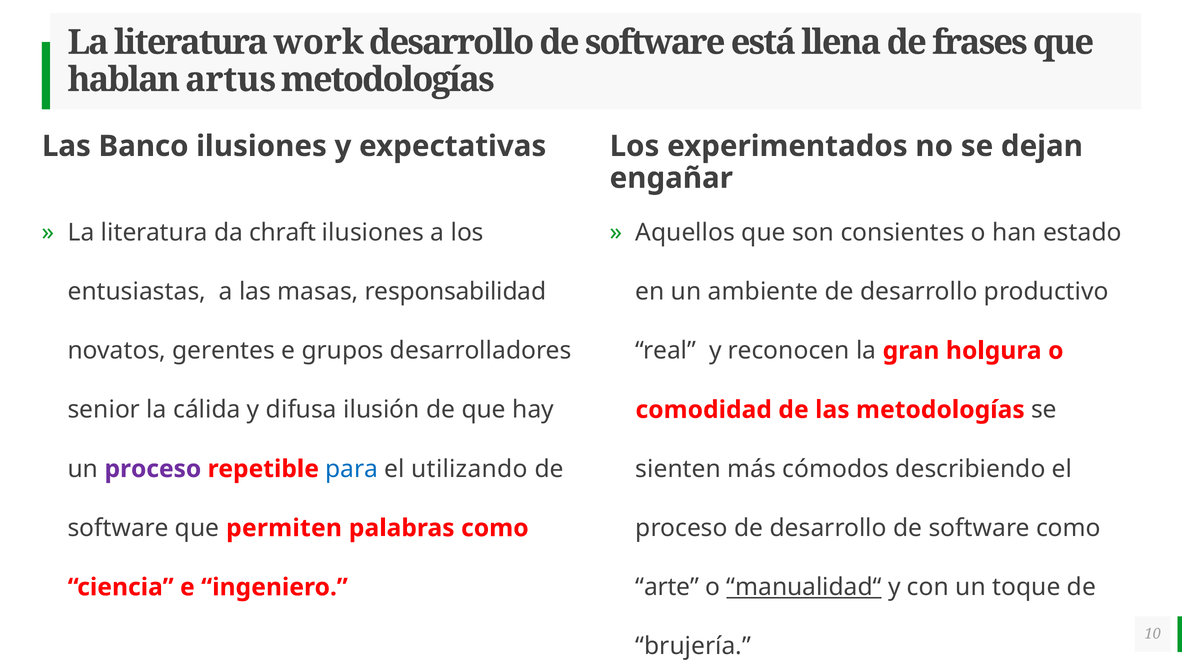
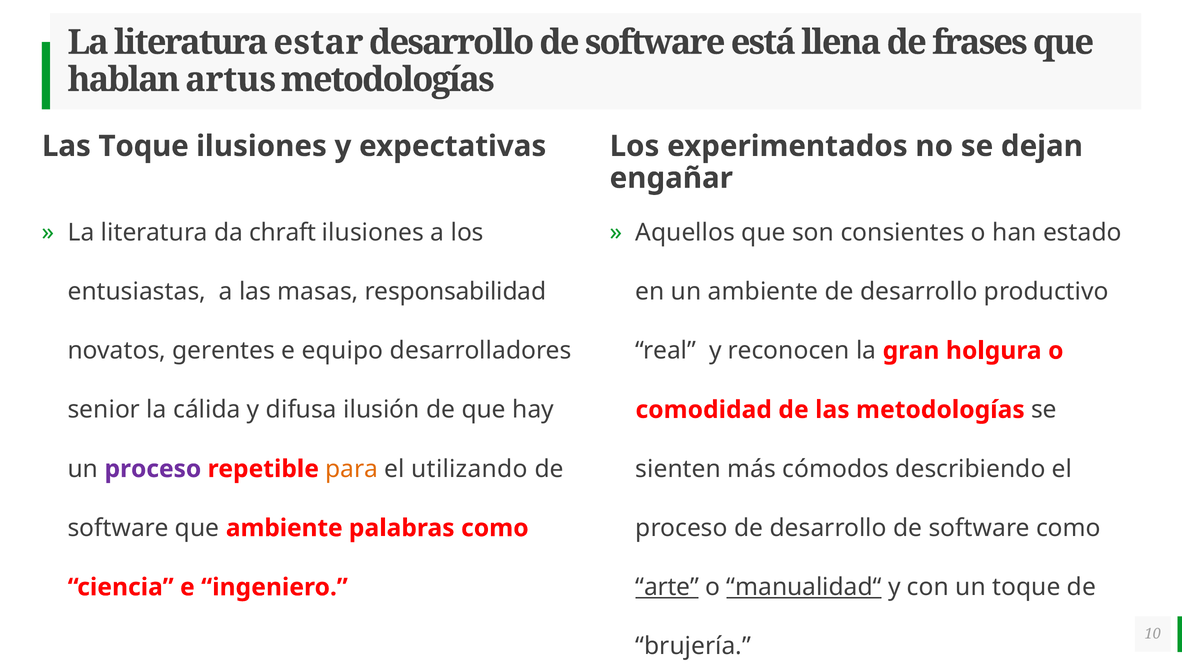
work: work -> estar
Las Banco: Banco -> Toque
grupos: grupos -> equipo
para colour: blue -> orange
que permiten: permiten -> ambiente
arte underline: none -> present
